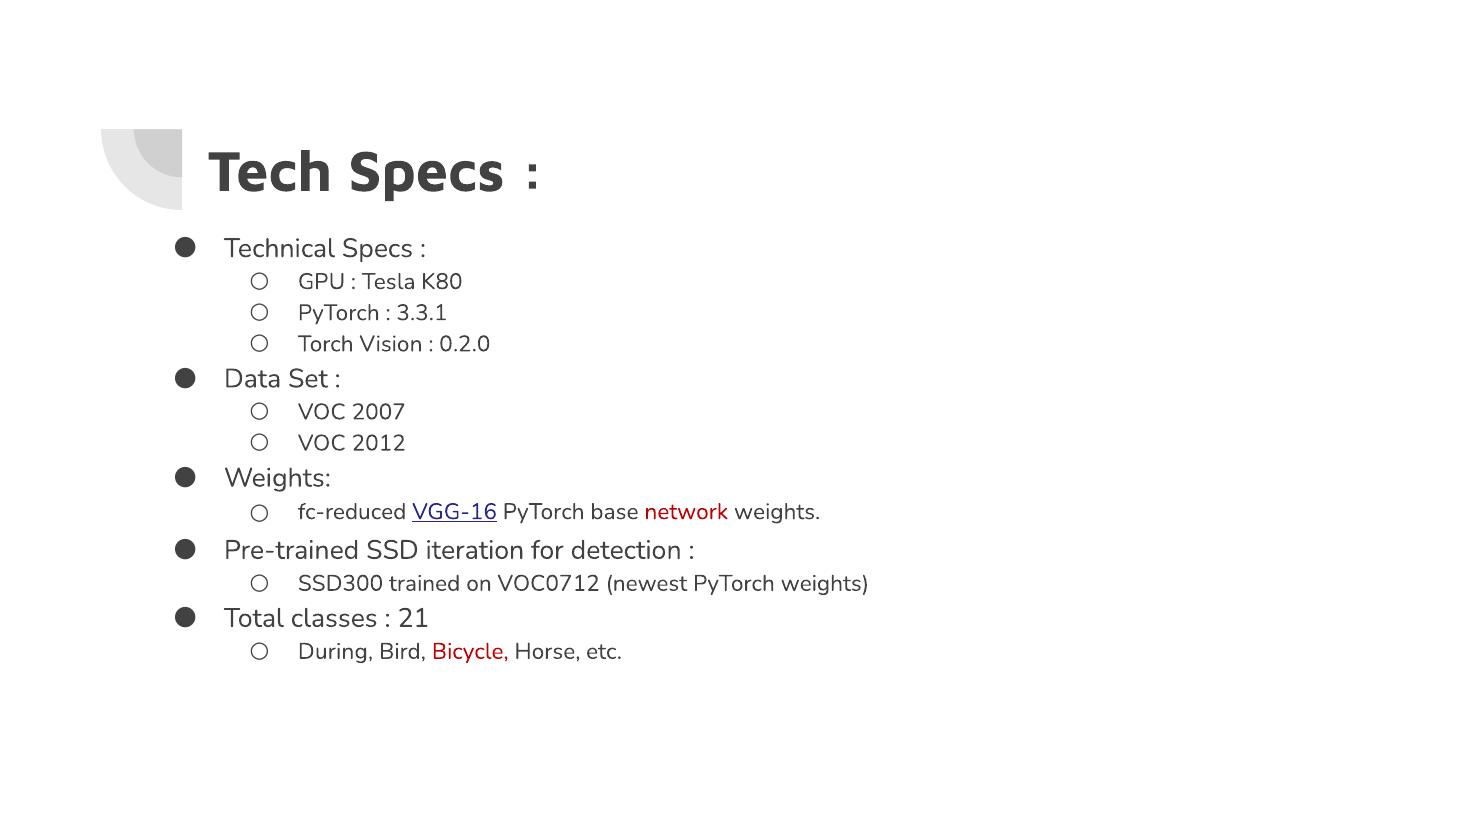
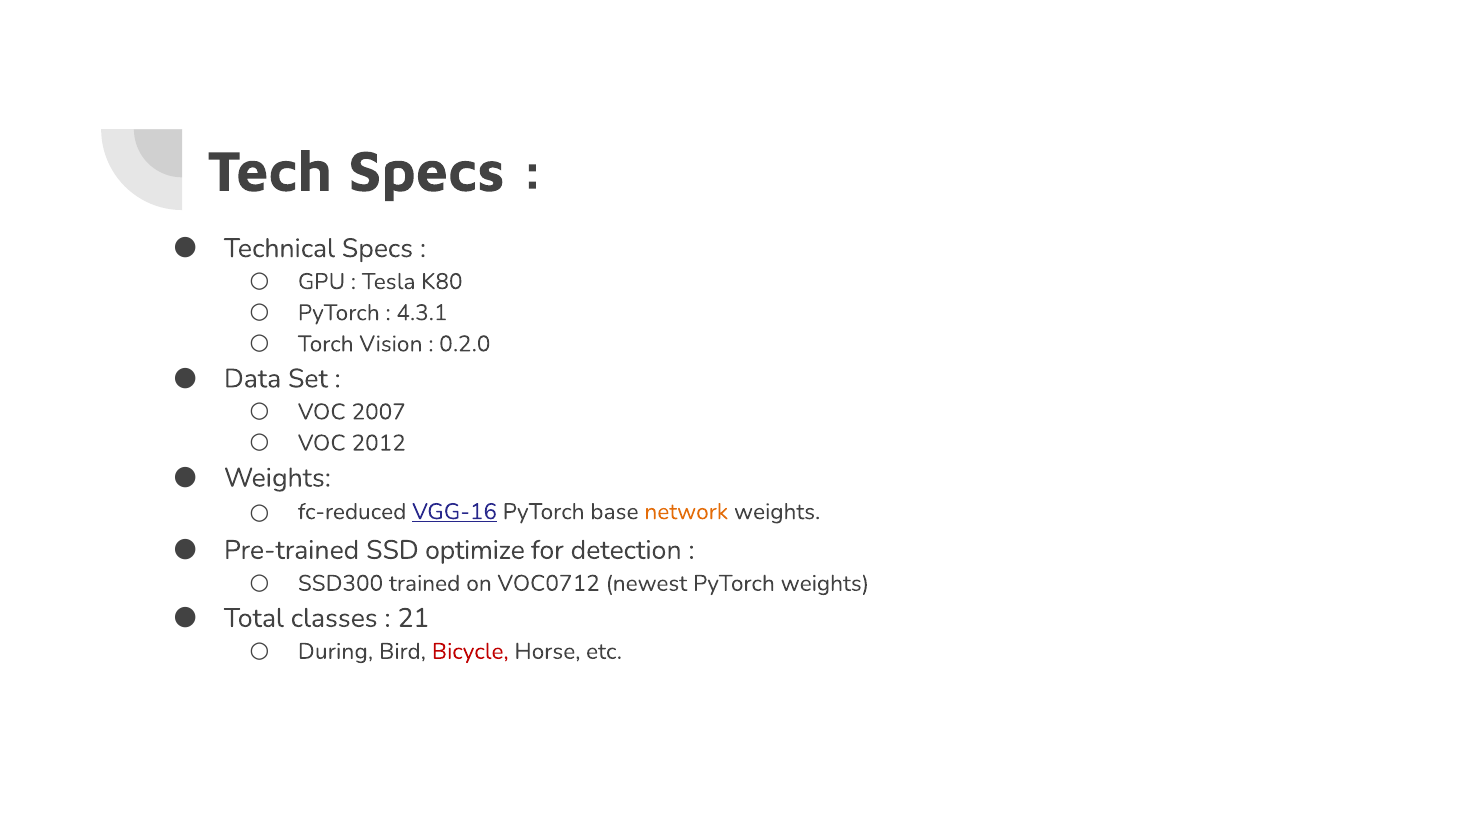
3.3.1: 3.3.1 -> 4.3.1
network colour: red -> orange
iteration: iteration -> optimize
